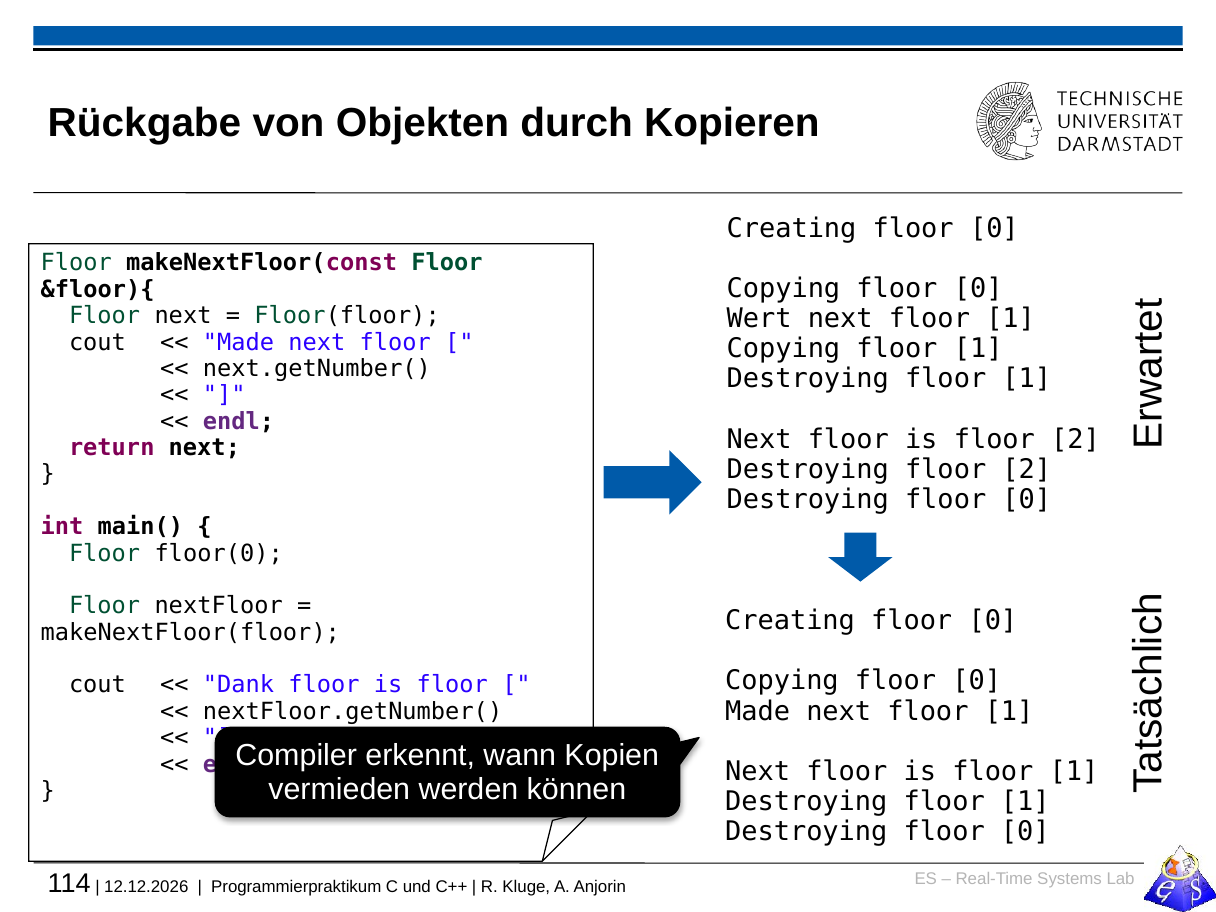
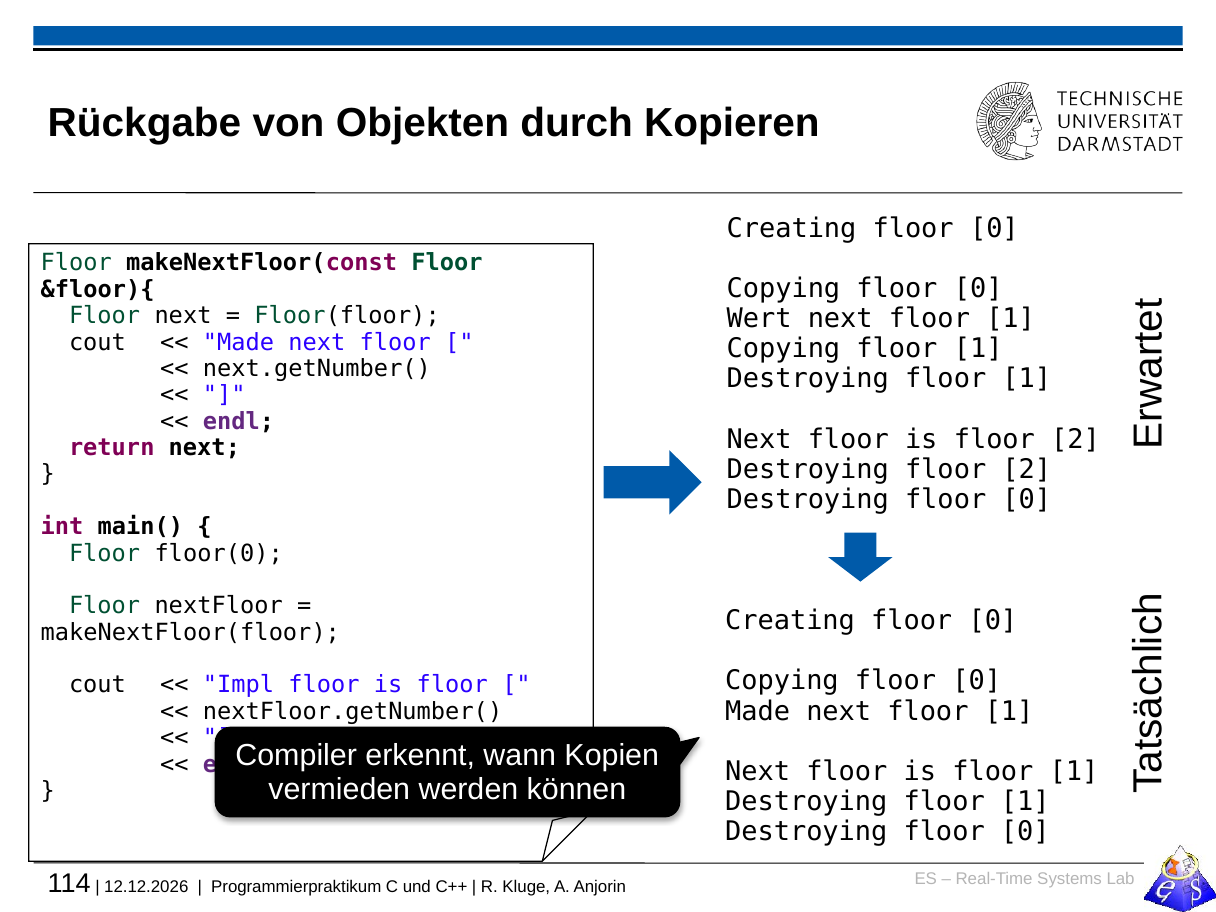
Dank: Dank -> Impl
